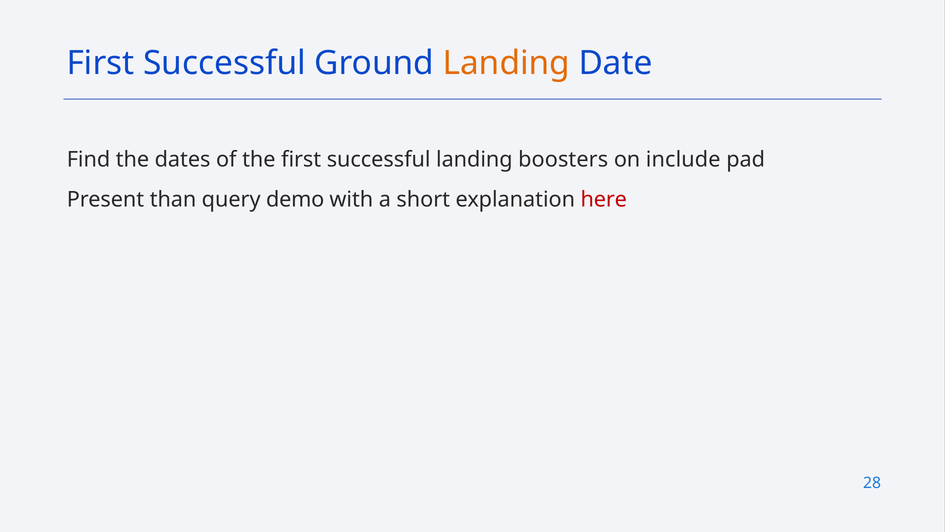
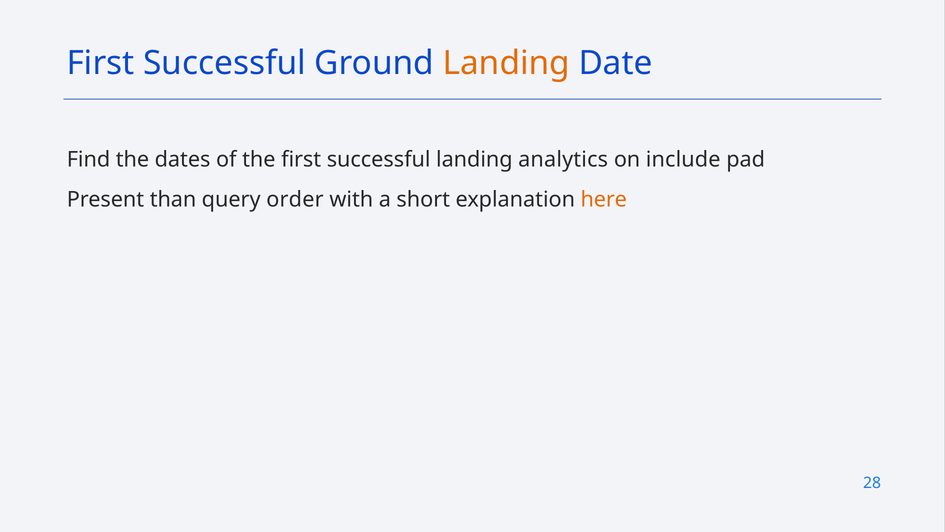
boosters: boosters -> analytics
demo: demo -> order
here colour: red -> orange
